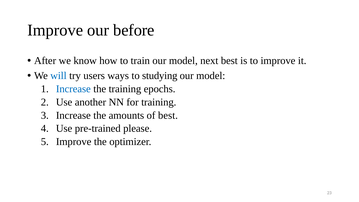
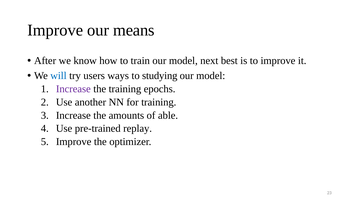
before: before -> means
Increase at (73, 89) colour: blue -> purple
of best: best -> able
please: please -> replay
